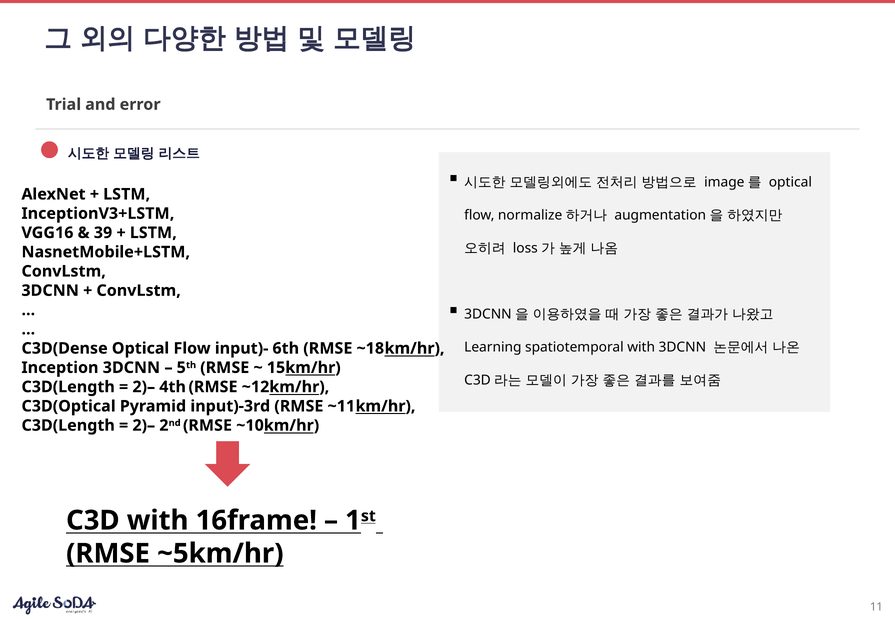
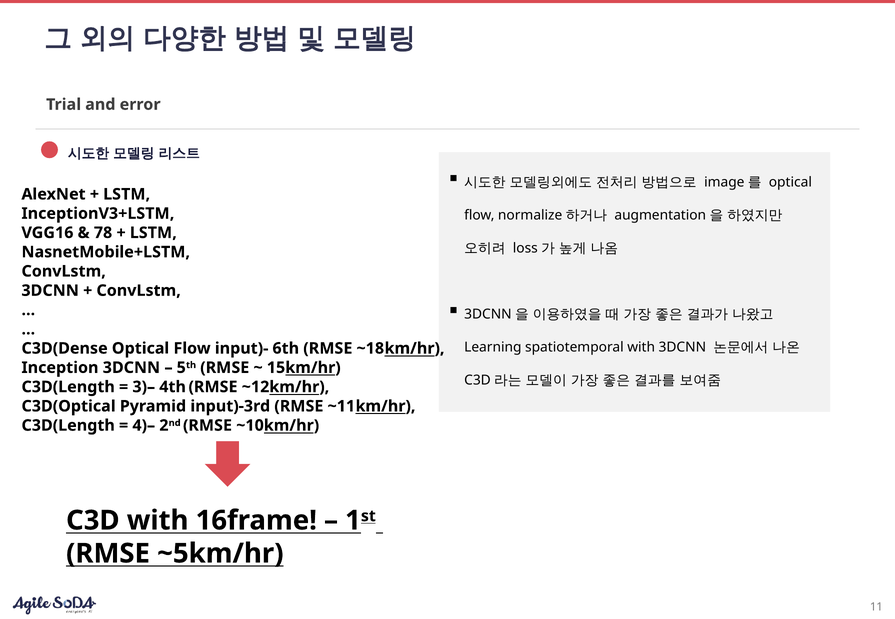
39: 39 -> 78
2)– at (144, 387): 2)– -> 3)–
2)– at (144, 426): 2)– -> 4)–
